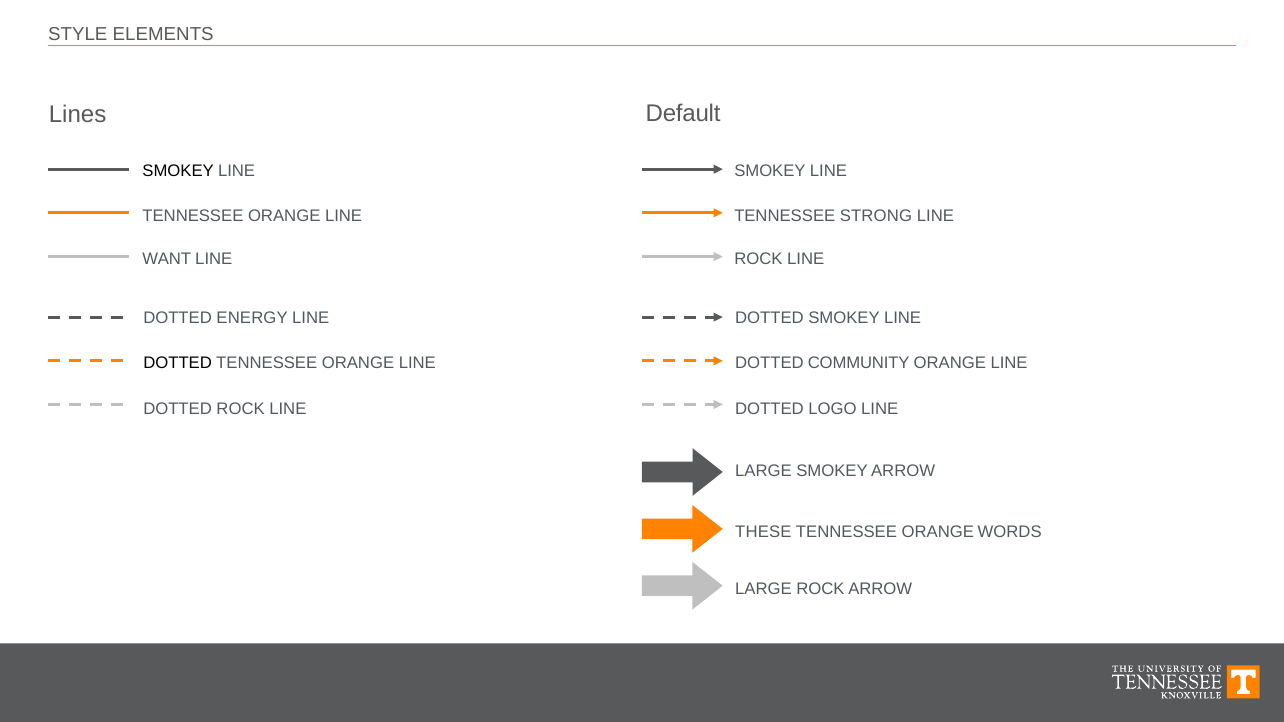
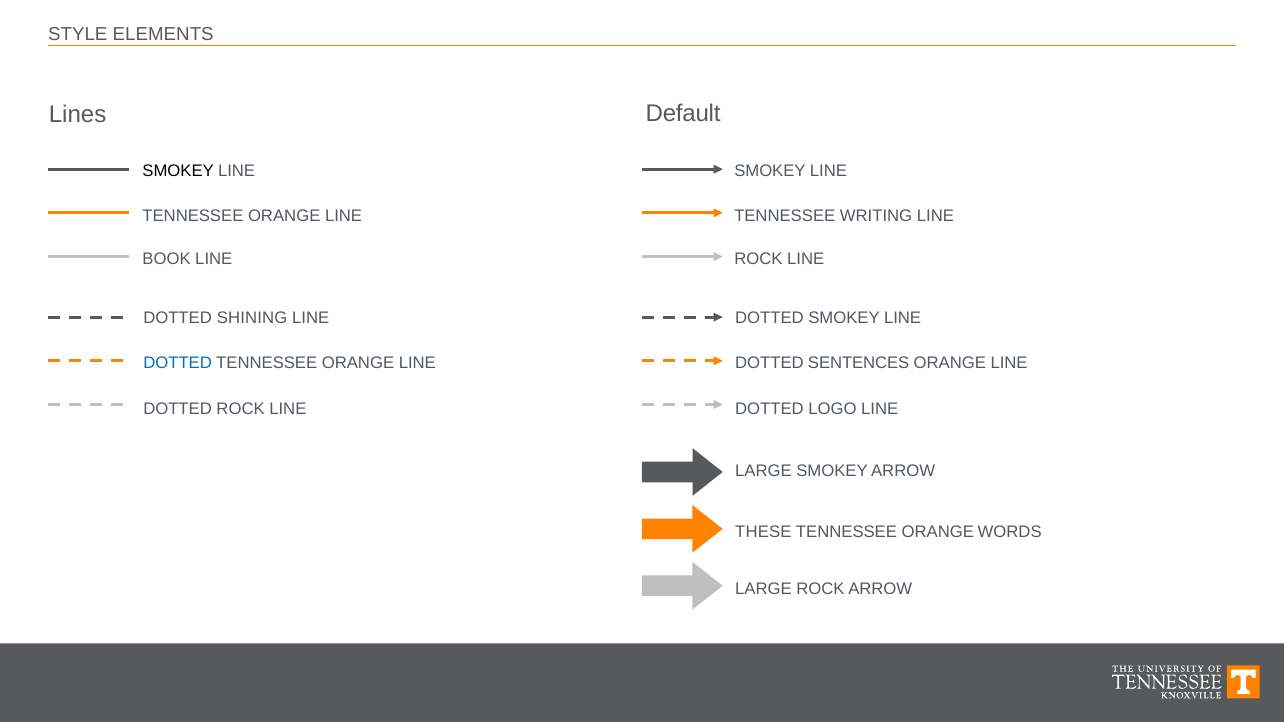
STRONG: STRONG -> WRITING
WANT: WANT -> BOOK
ENERGY: ENERGY -> SHINING
DOTTED at (178, 364) colour: black -> blue
COMMUNITY: COMMUNITY -> SENTENCES
